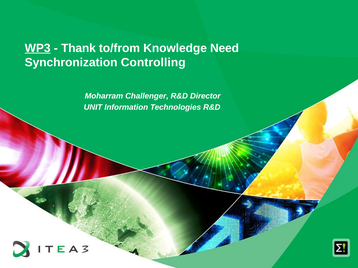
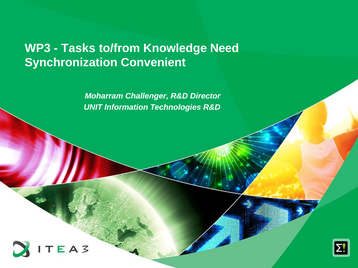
WP3 underline: present -> none
Thank: Thank -> Tasks
Controlling: Controlling -> Convenient
